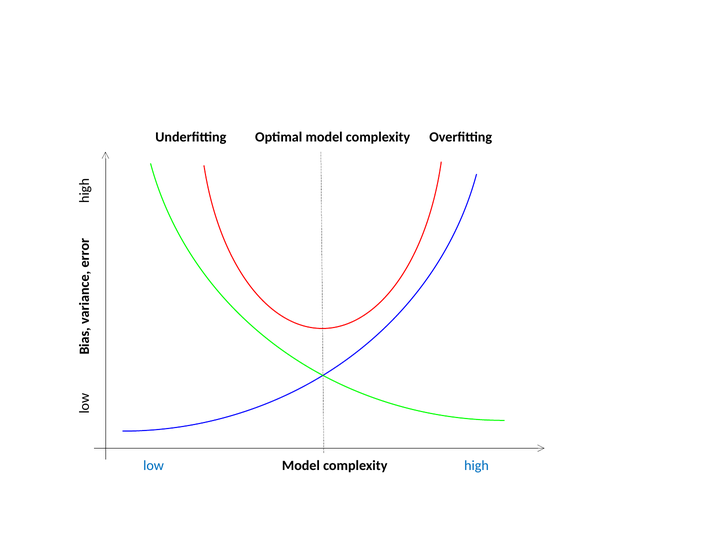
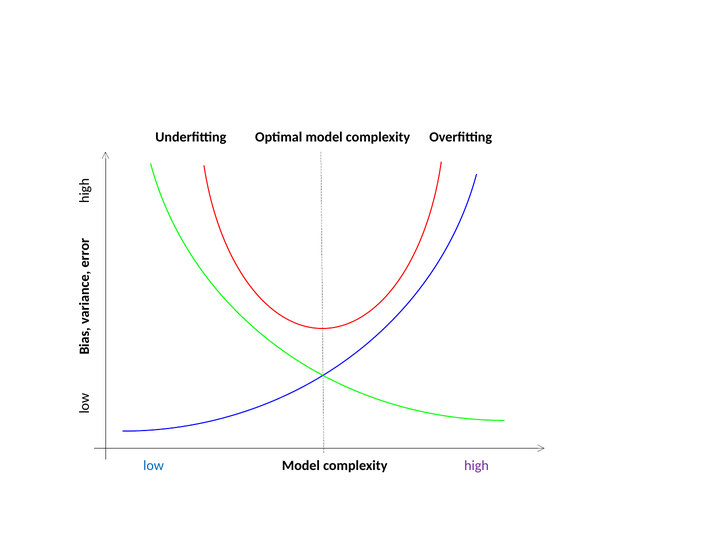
high colour: blue -> purple
